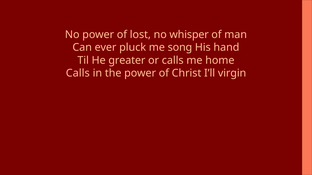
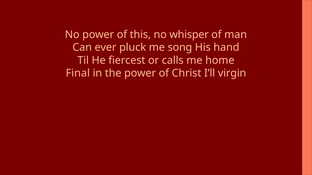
lost: lost -> this
greater: greater -> fiercest
Calls at (78, 73): Calls -> Final
